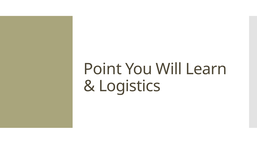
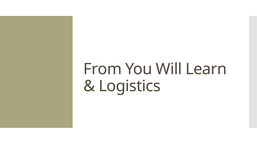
Point: Point -> From
